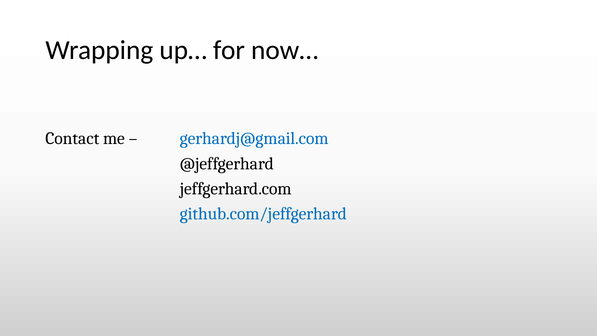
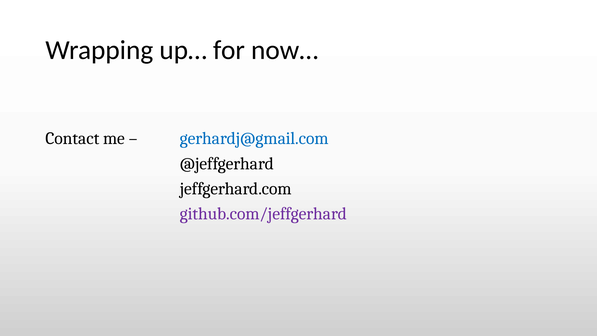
github.com/jeffgerhard colour: blue -> purple
